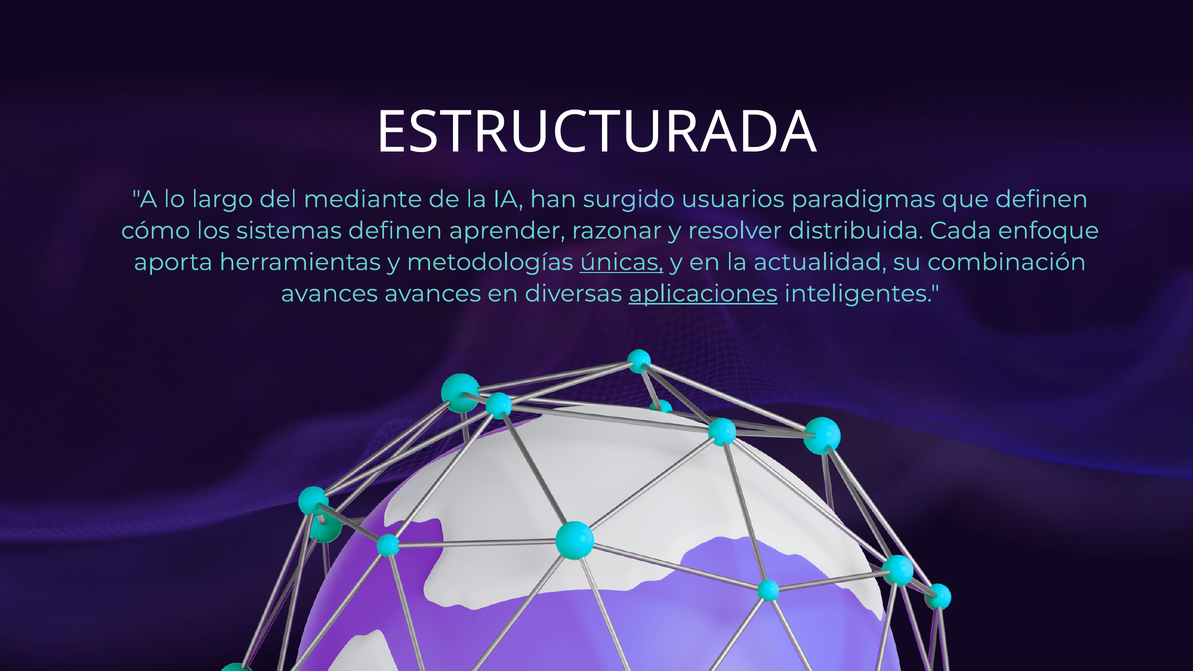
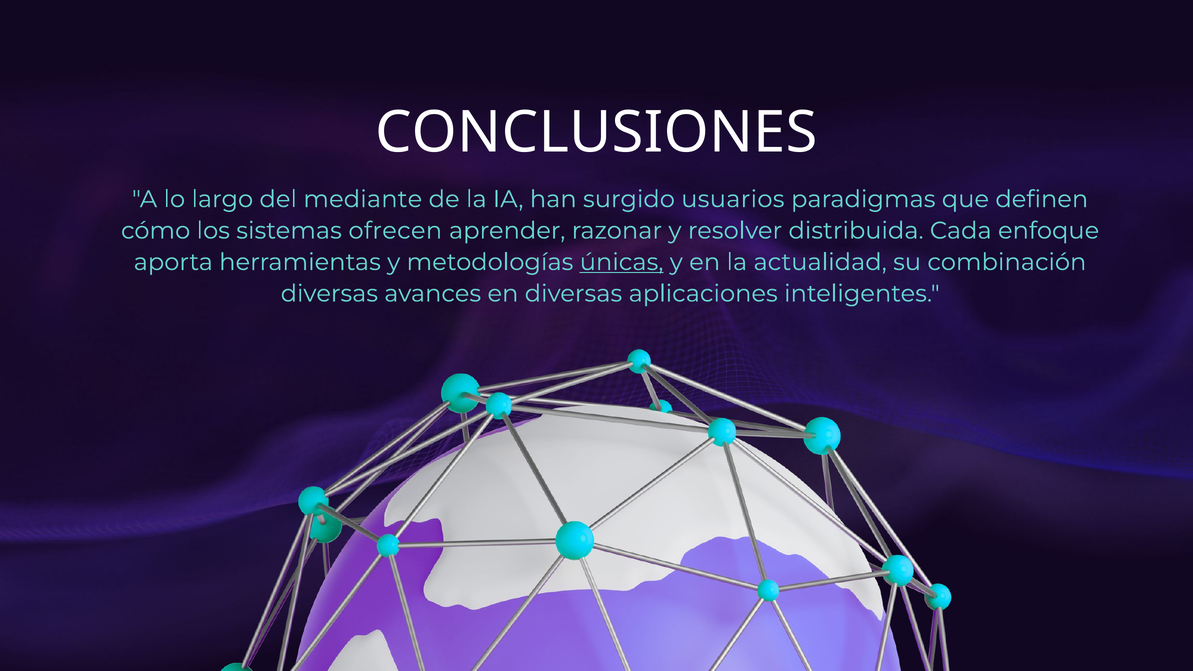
ESTRUCTURADA: ESTRUCTURADA -> CONCLUSIONES
sistemas definen: definen -> ofrecen
avances at (329, 294): avances -> diversas
aplicaciones underline: present -> none
